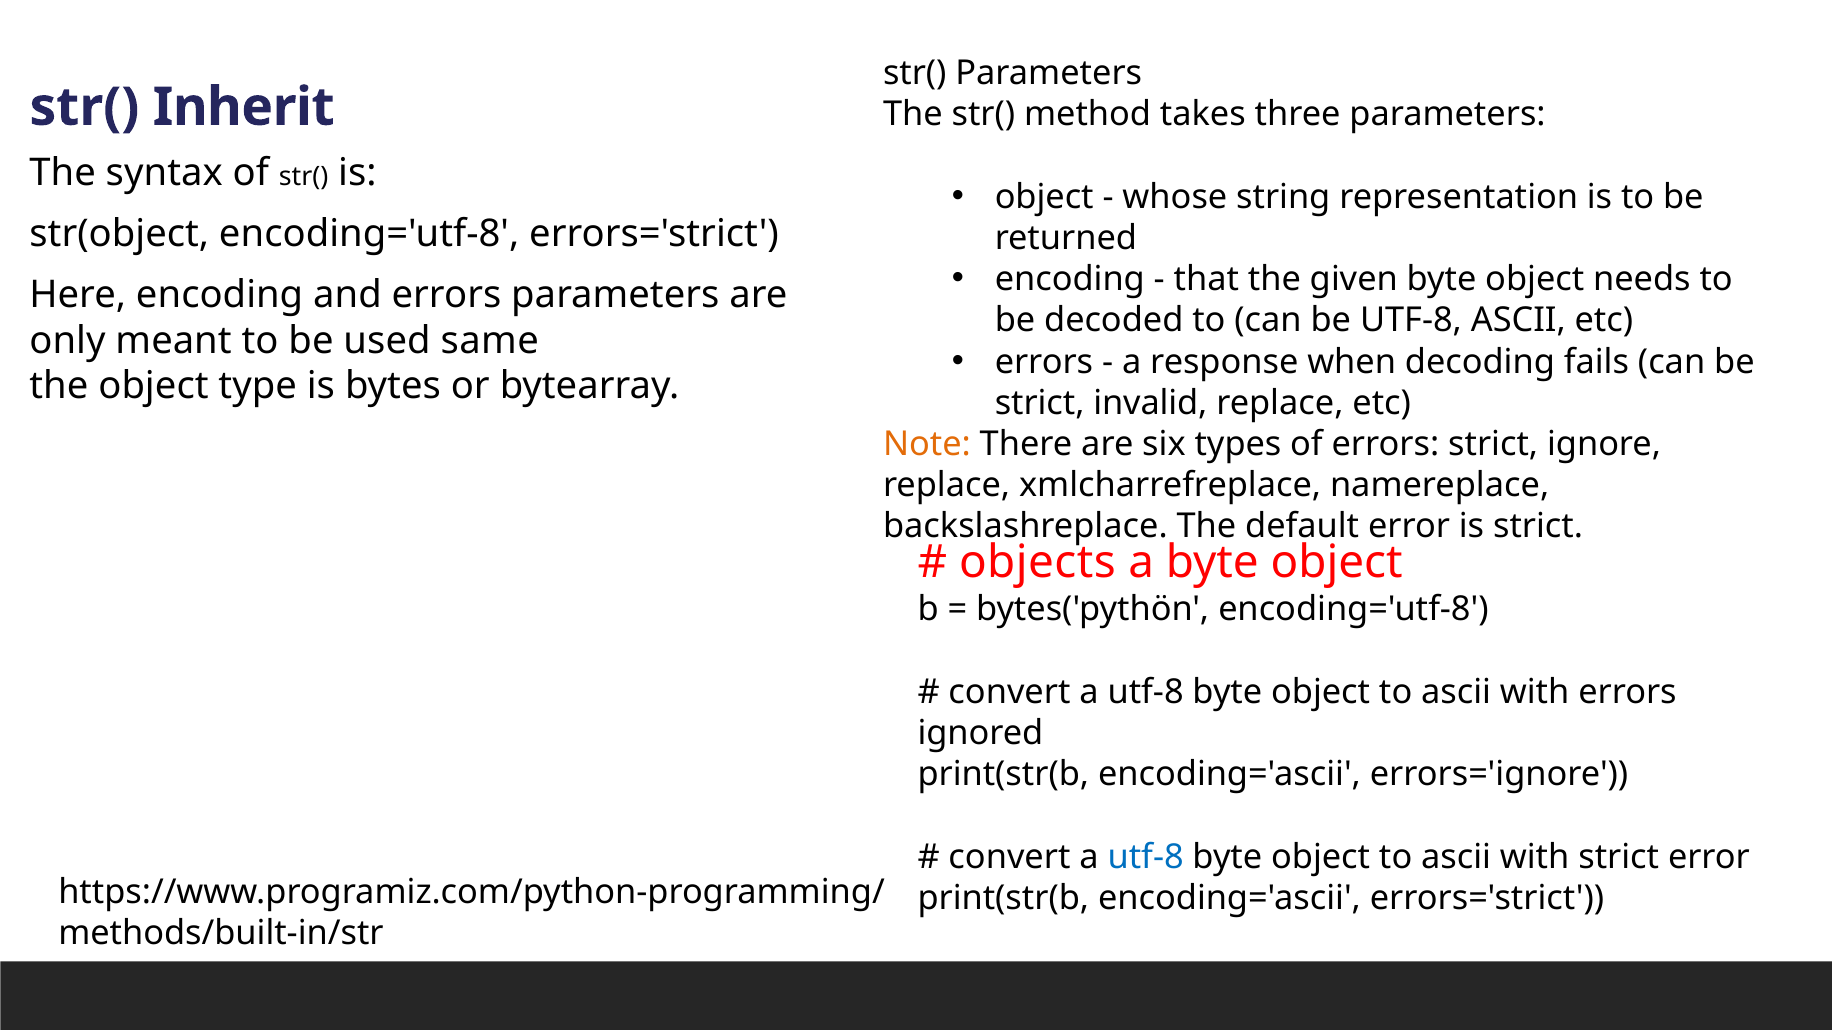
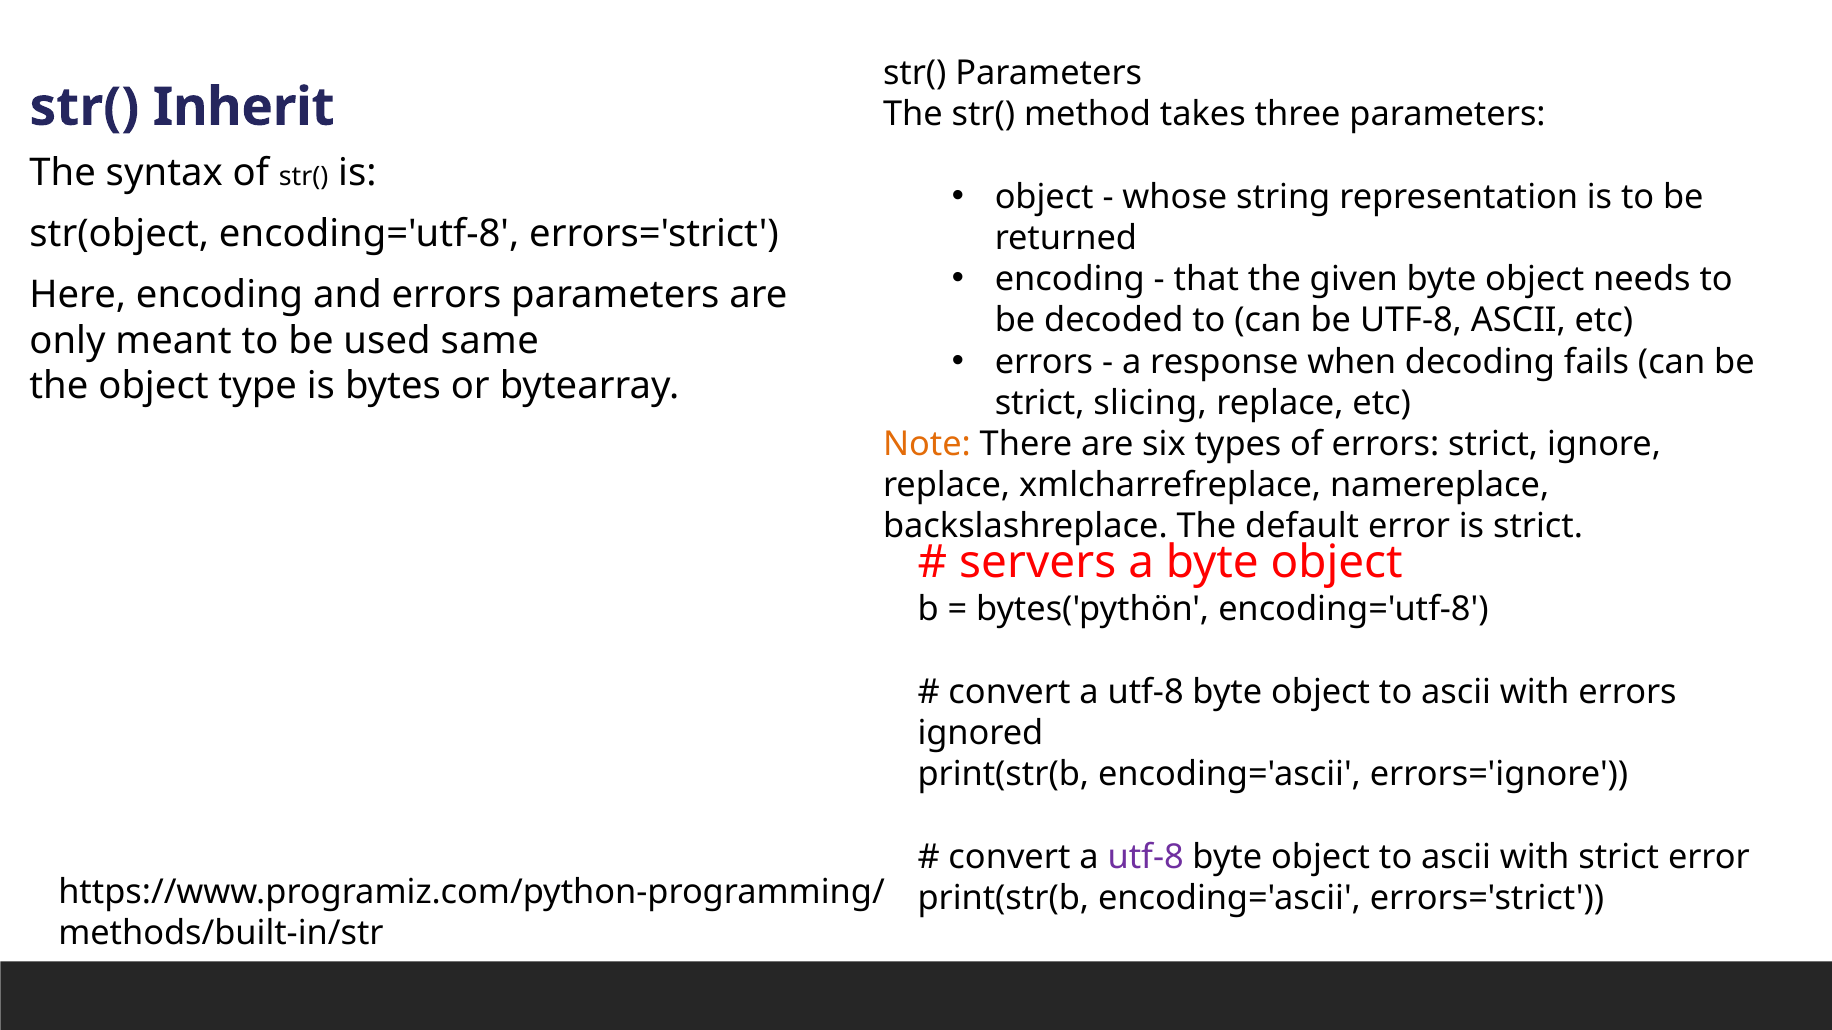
invalid: invalid -> slicing
objects: objects -> servers
utf-8 at (1146, 857) colour: blue -> purple
